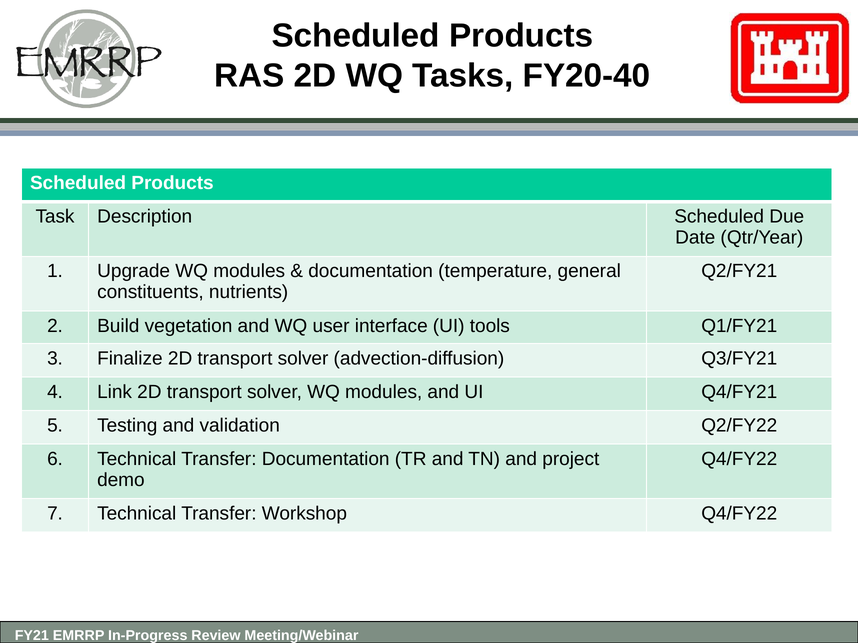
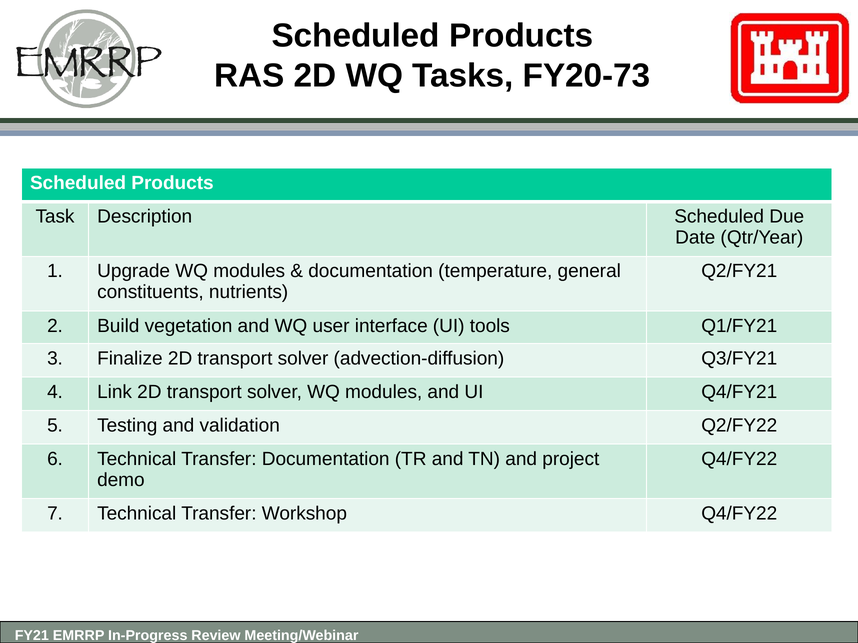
FY20-40: FY20-40 -> FY20-73
